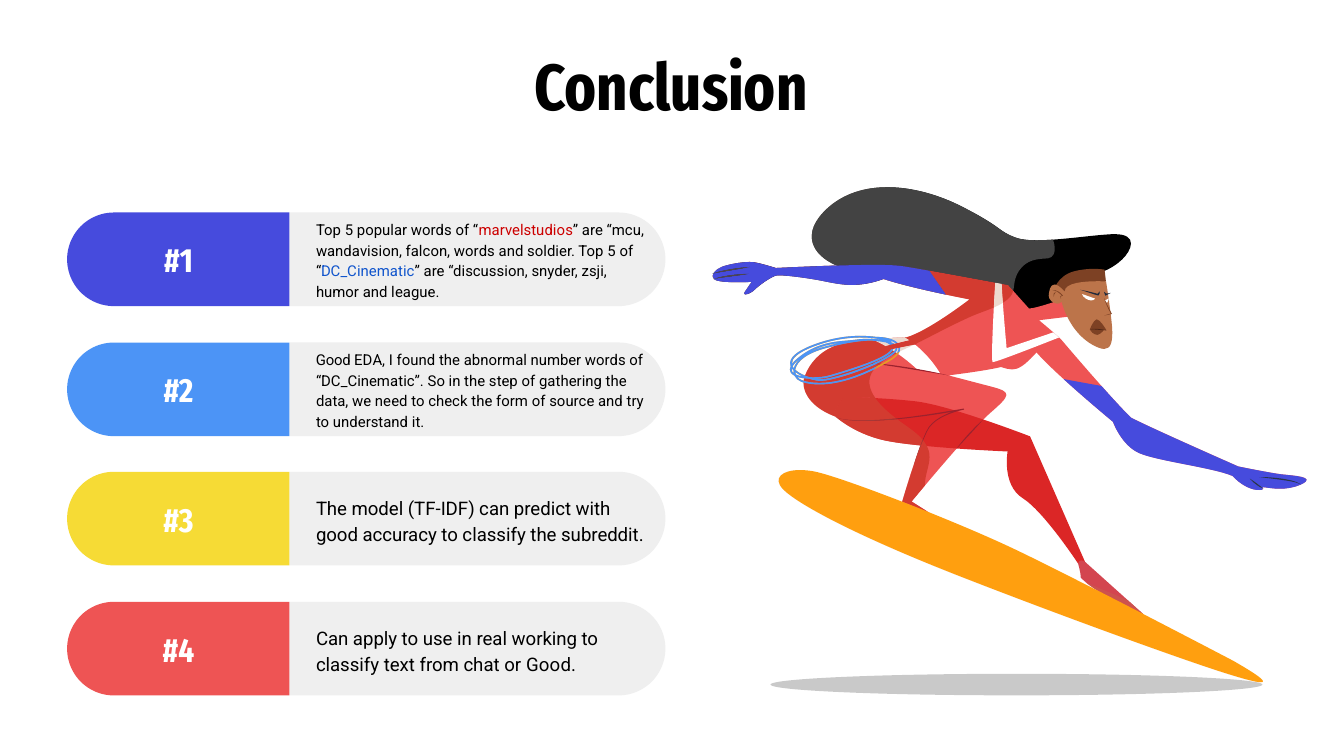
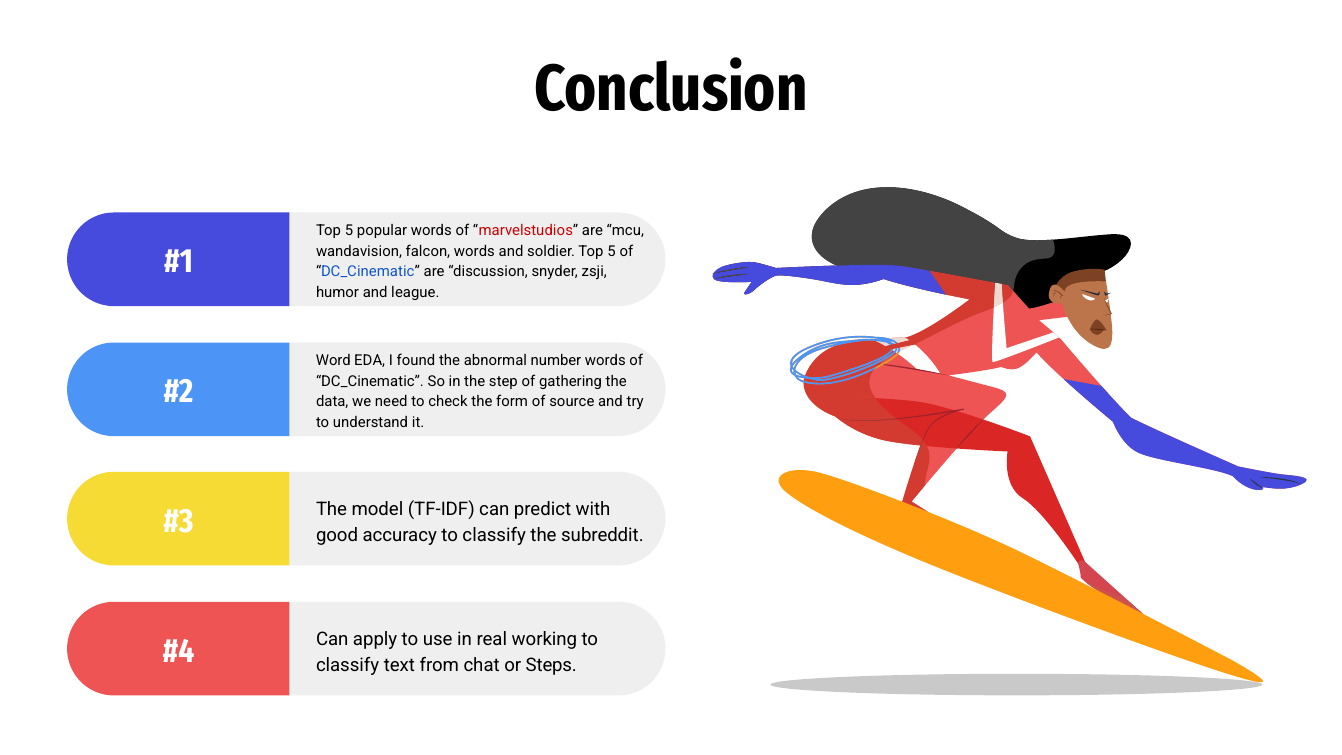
Good at (333, 361): Good -> Word
or Good: Good -> Steps
